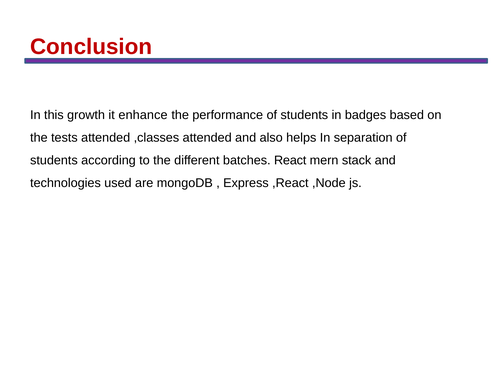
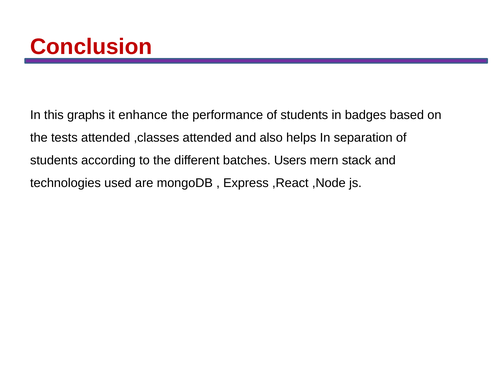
growth: growth -> graphs
React: React -> Users
